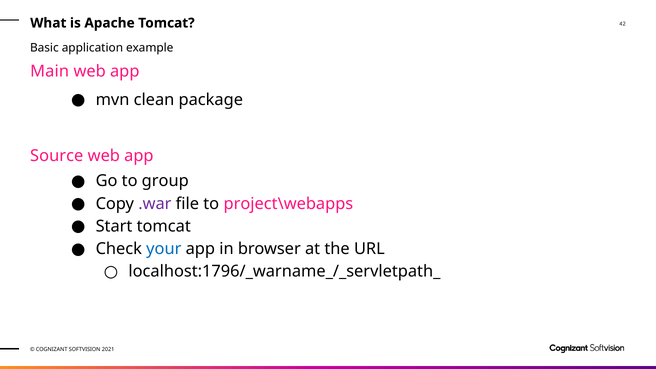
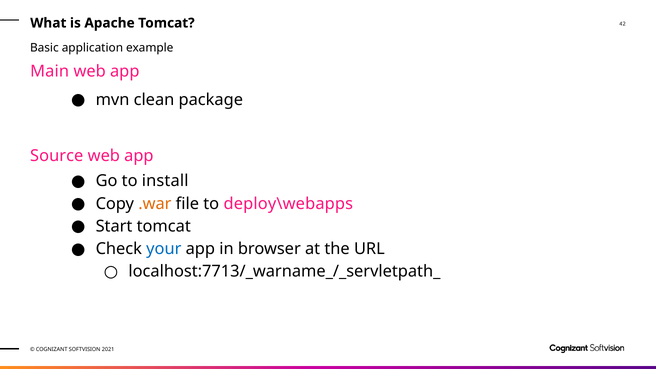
group: group -> install
.war colour: purple -> orange
project\webapps: project\webapps -> deploy\webapps
localhost:1796/_warname_/_servletpath_: localhost:1796/_warname_/_servletpath_ -> localhost:7713/_warname_/_servletpath_
